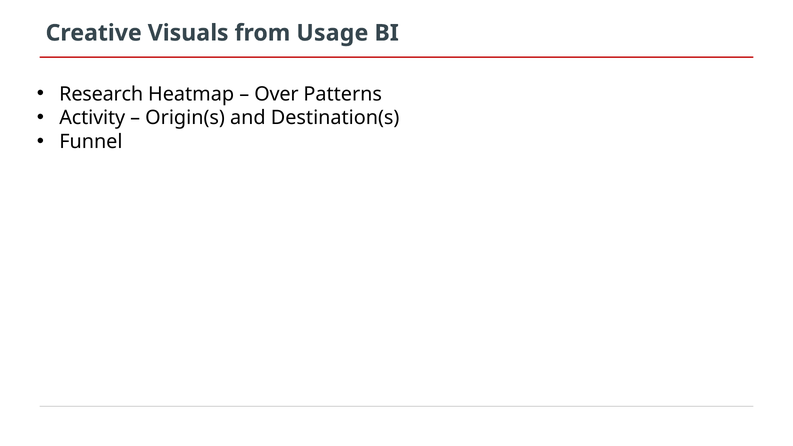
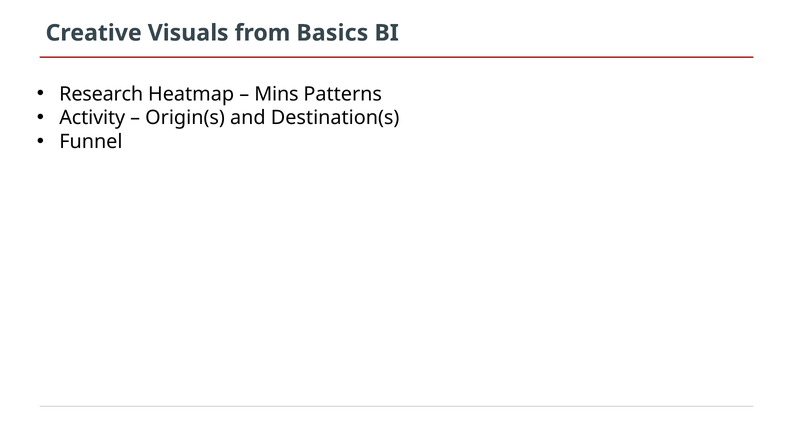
Usage: Usage -> Basics
Over: Over -> Mins
